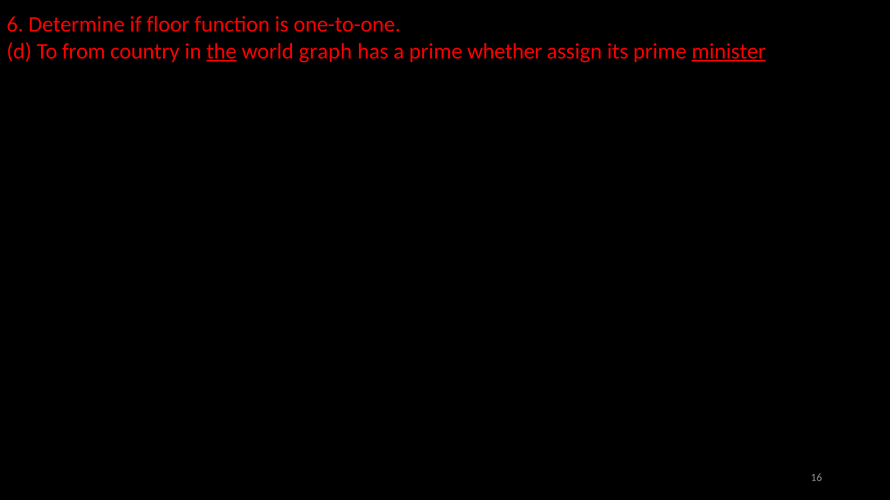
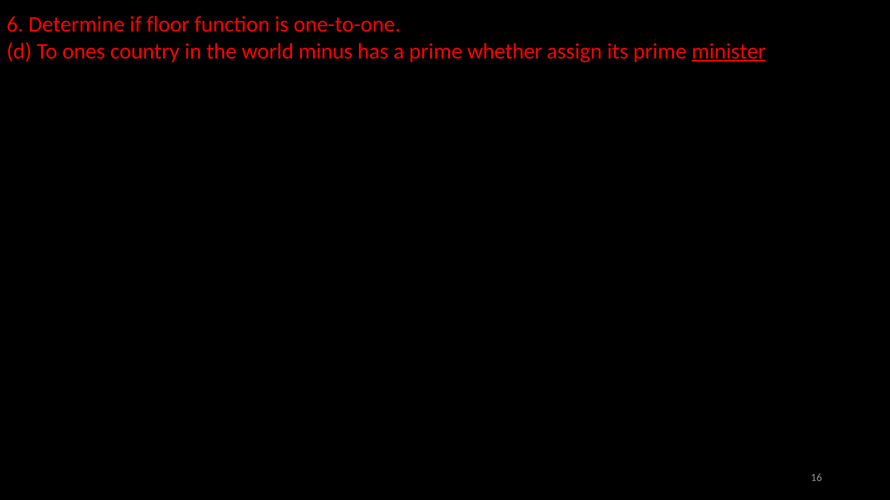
from: from -> ones
the underline: present -> none
graph: graph -> minus
